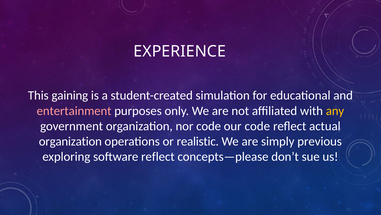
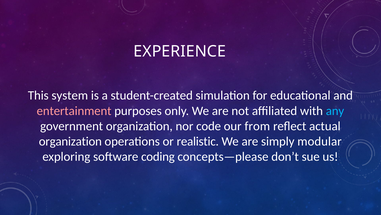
gaining: gaining -> system
any colour: yellow -> light blue
our code: code -> from
previous: previous -> modular
software reflect: reflect -> coding
